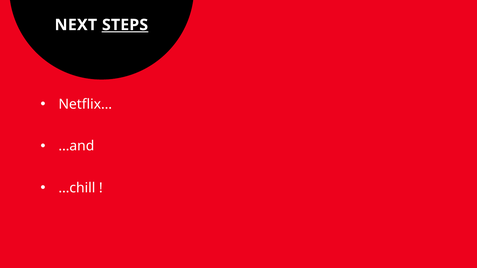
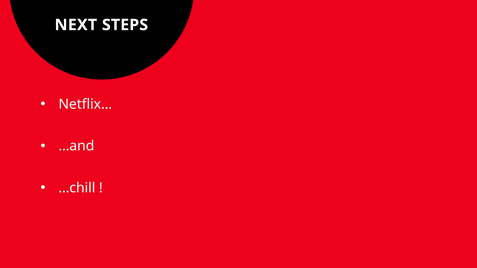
STEPS underline: present -> none
